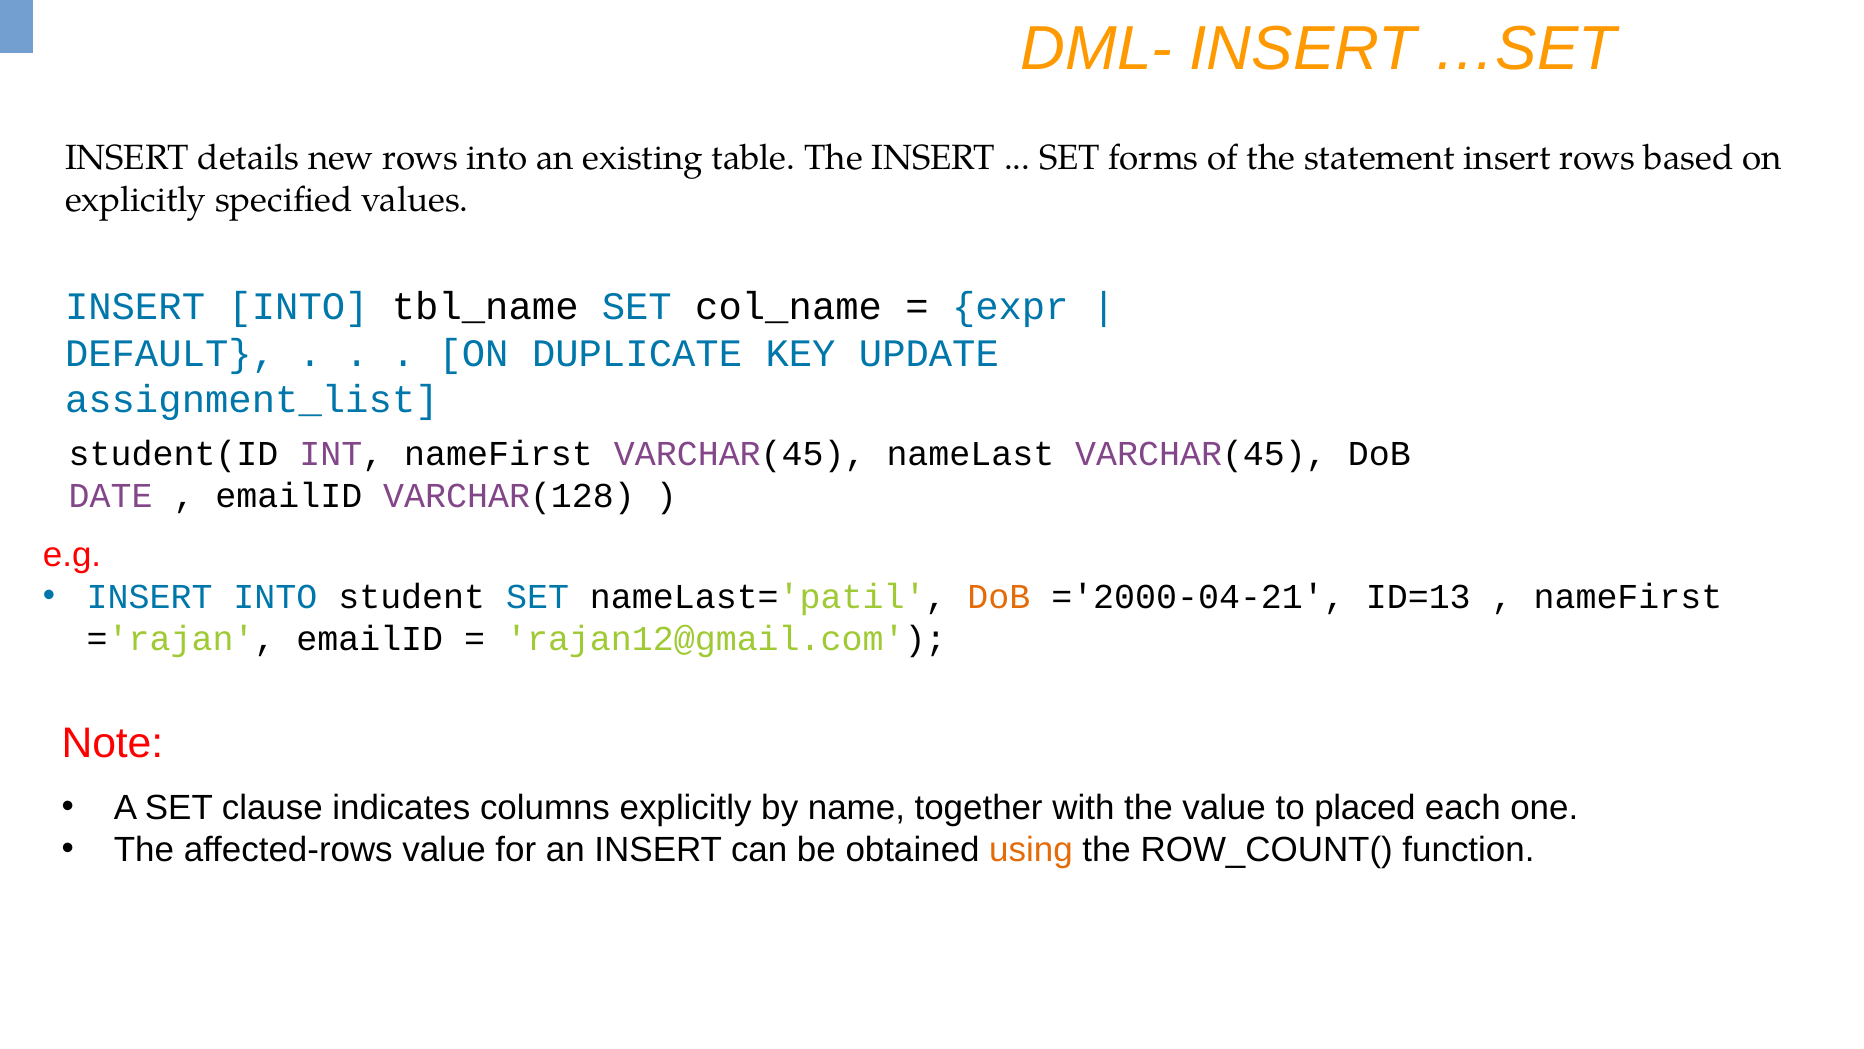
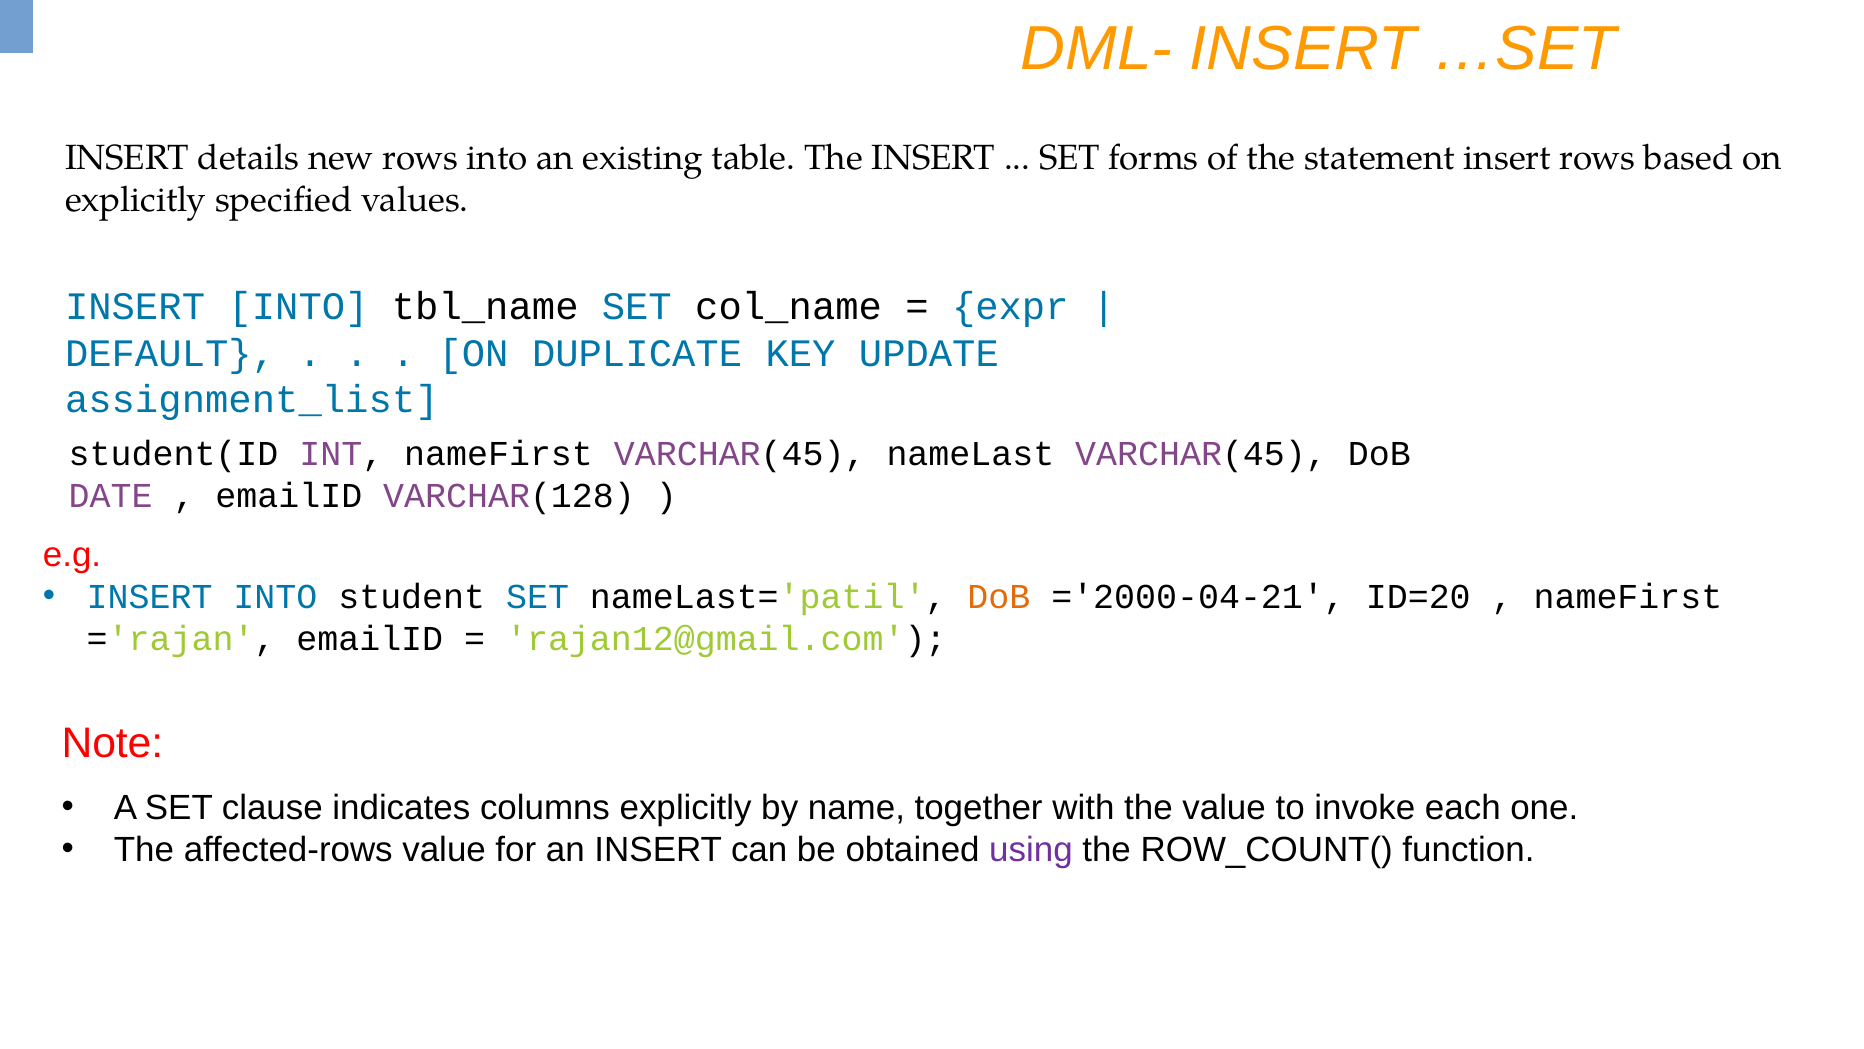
ID=13: ID=13 -> ID=20
placed: placed -> invoke
using colour: orange -> purple
